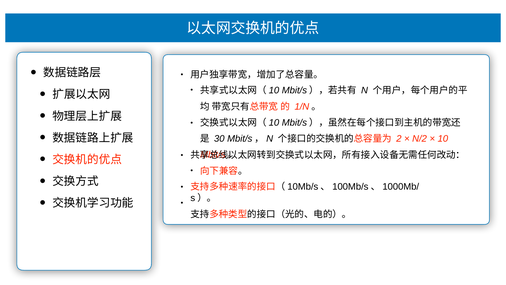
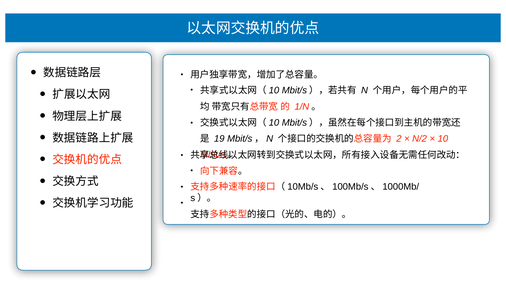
30: 30 -> 19
